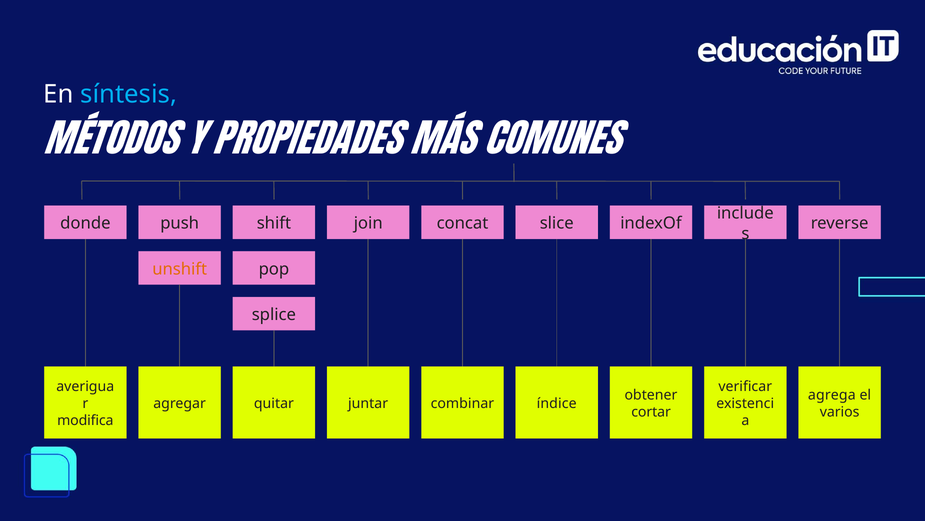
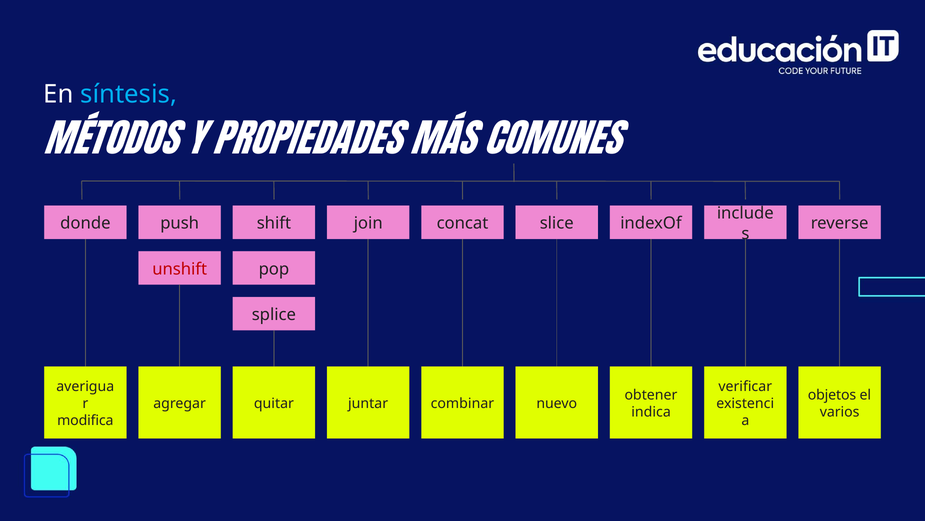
unshift colour: orange -> red
agrega: agrega -> objetos
índice: índice -> nuevo
cortar: cortar -> indica
